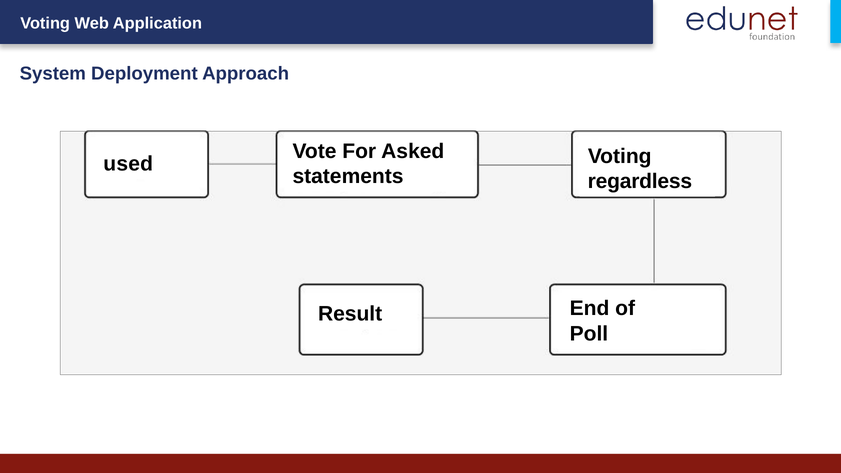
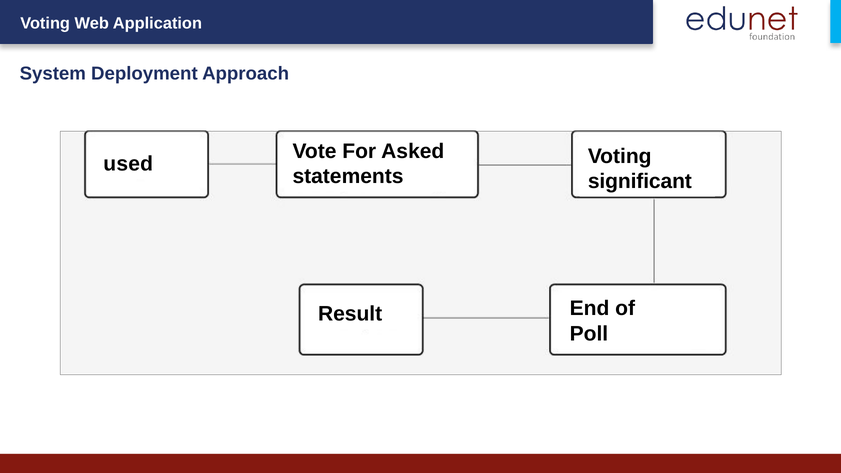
regardless: regardless -> significant
